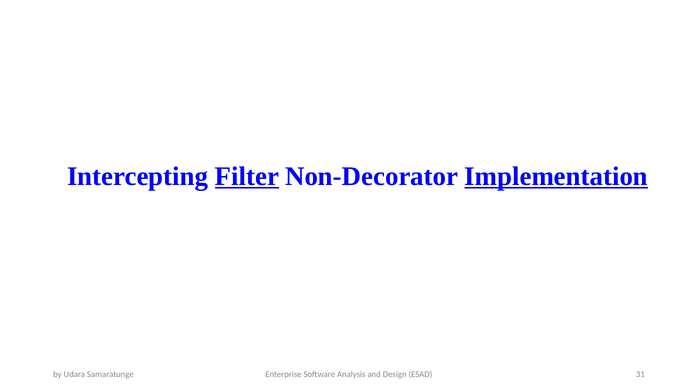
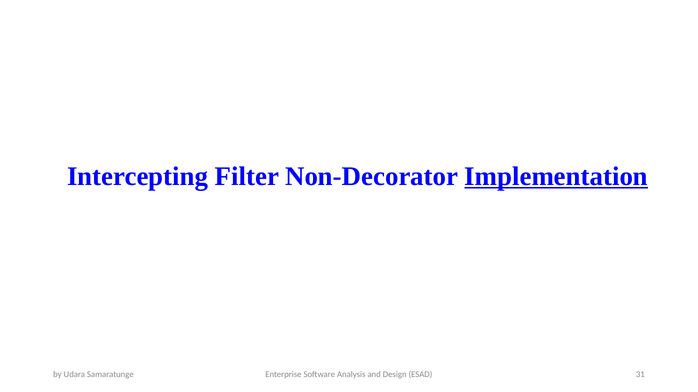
Filter underline: present -> none
